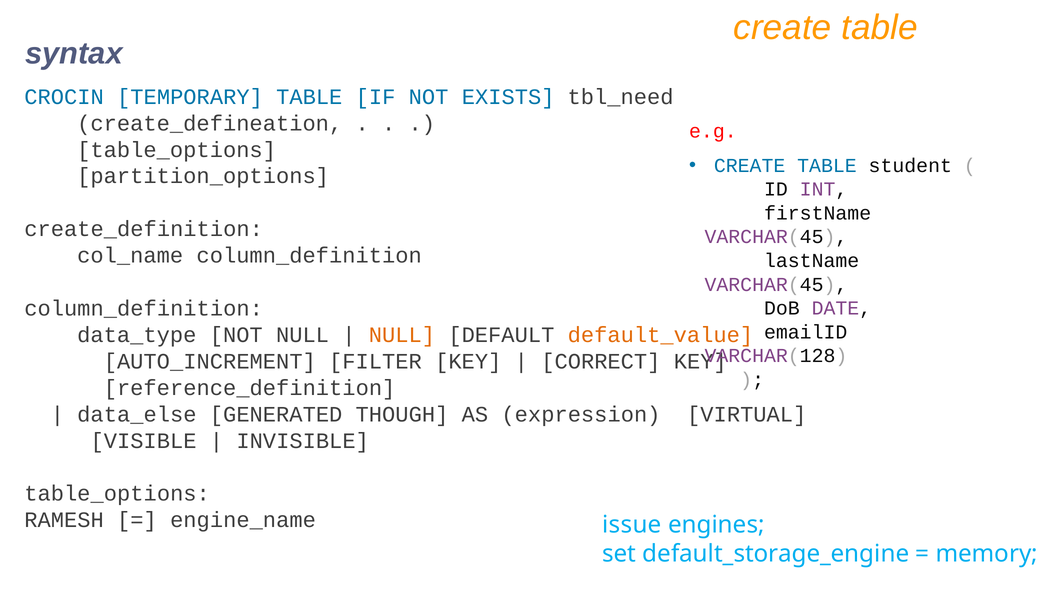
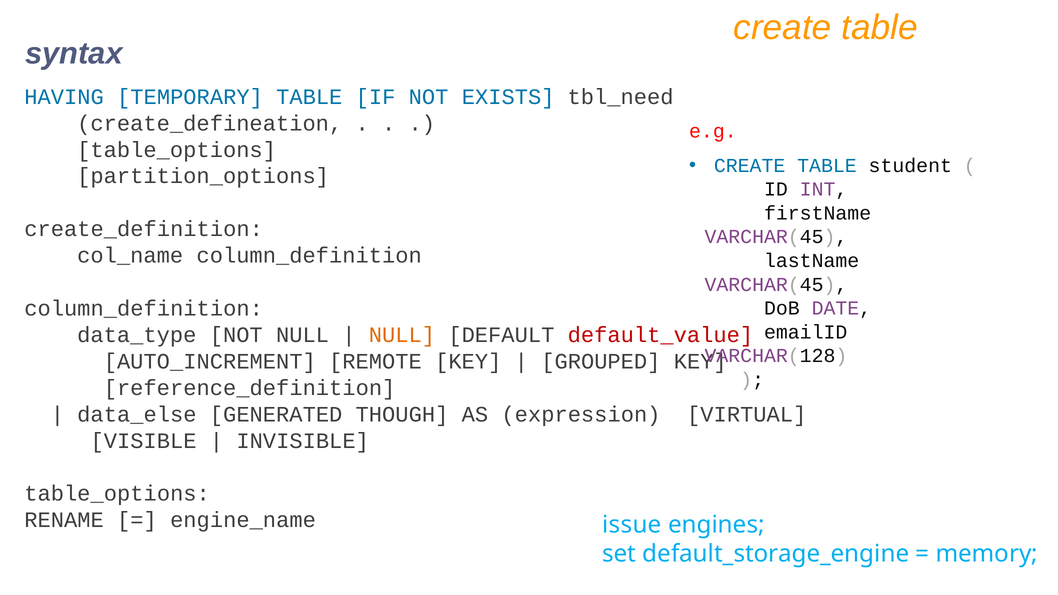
CROCIN: CROCIN -> HAVING
default_value colour: orange -> red
FILTER: FILTER -> REMOTE
CORRECT: CORRECT -> GROUPED
RAMESH: RAMESH -> RENAME
